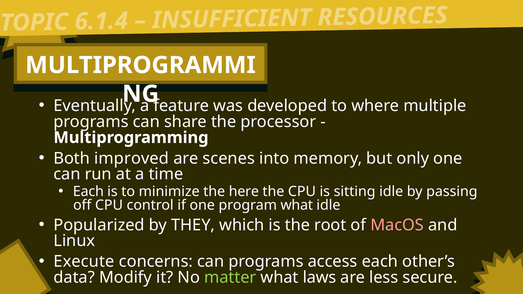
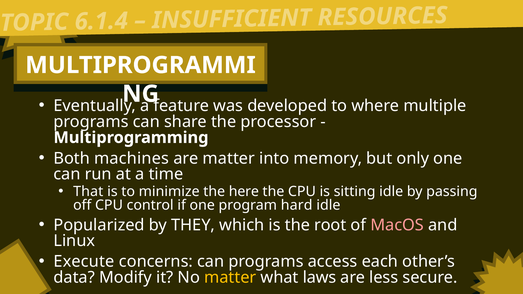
improved: improved -> machines
are scenes: scenes -> matter
Each at (88, 192): Each -> That
program what: what -> hard
matter at (230, 278) colour: light green -> yellow
